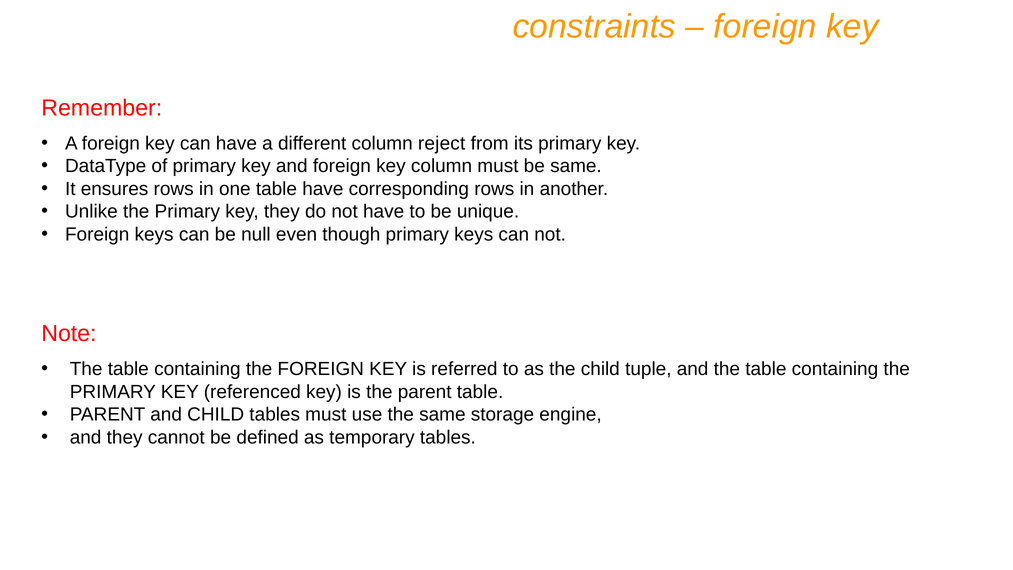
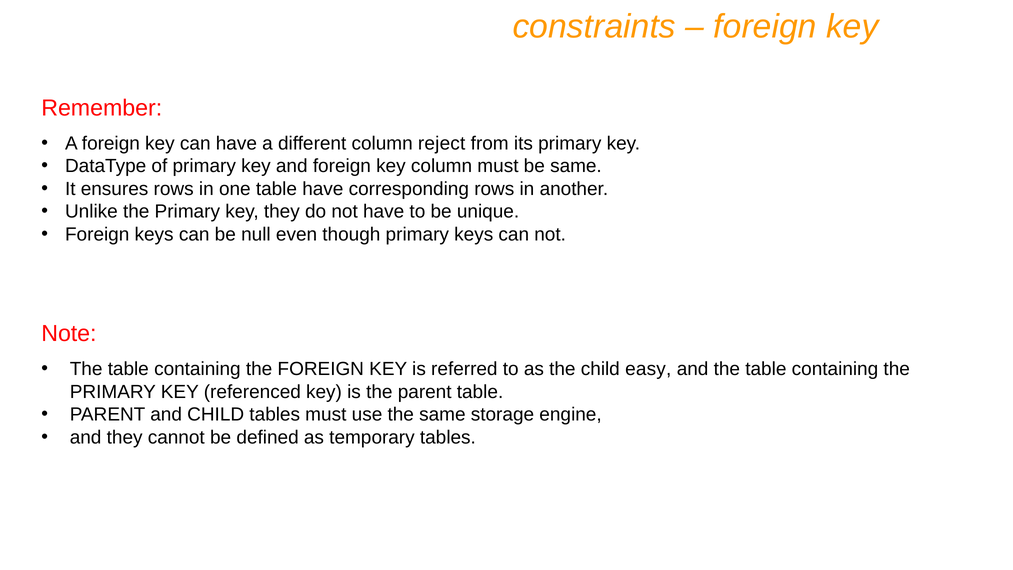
tuple: tuple -> easy
